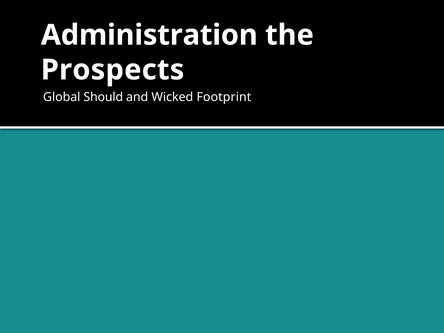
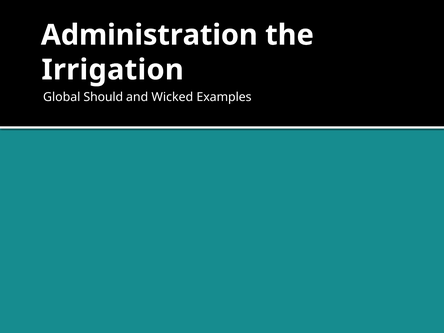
Prospects: Prospects -> Irrigation
Footprint: Footprint -> Examples
